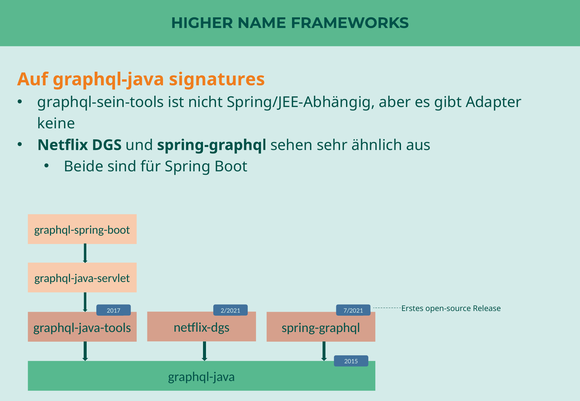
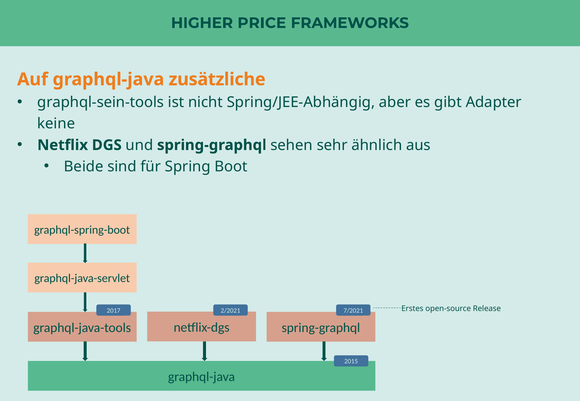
NAME: NAME -> PRICE
signatures: signatures -> zusätzliche
